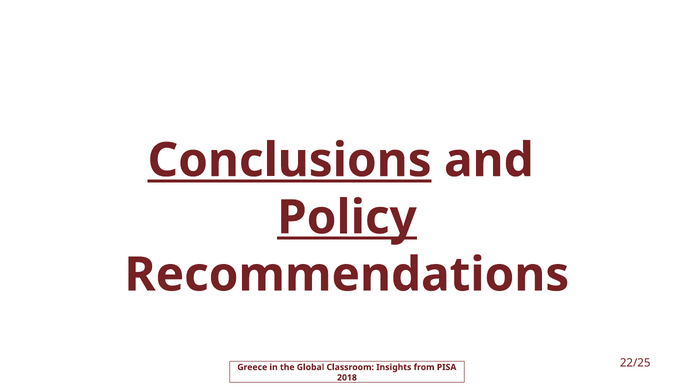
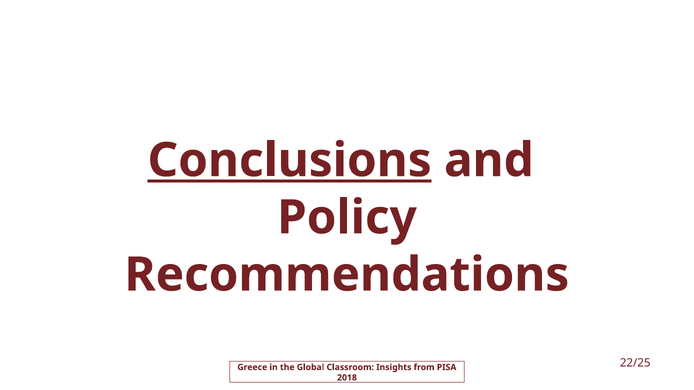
Policy underline: present -> none
